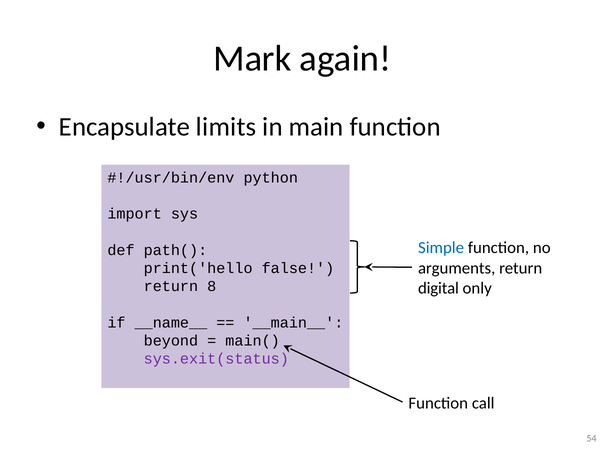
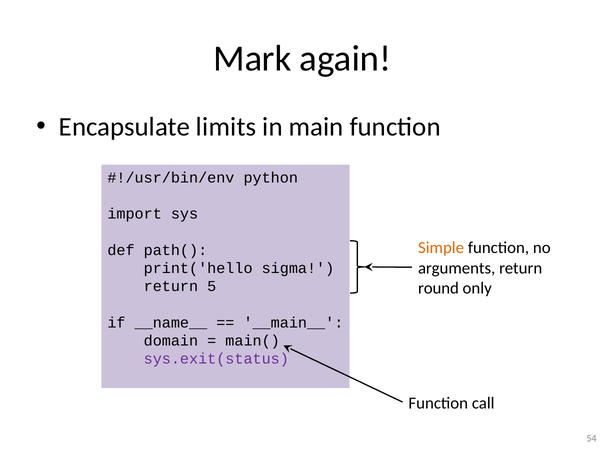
Simple colour: blue -> orange
false: false -> sigma
8: 8 -> 5
digital: digital -> round
beyond: beyond -> domain
